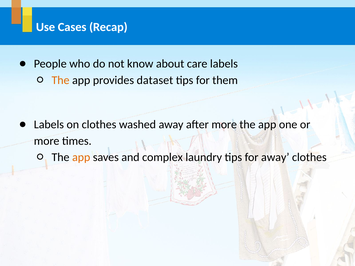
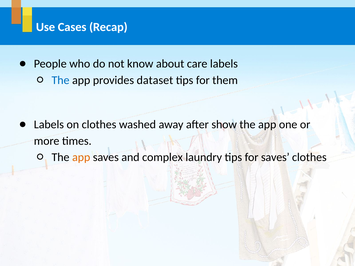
The at (61, 80) colour: orange -> blue
after more: more -> show
for away: away -> saves
